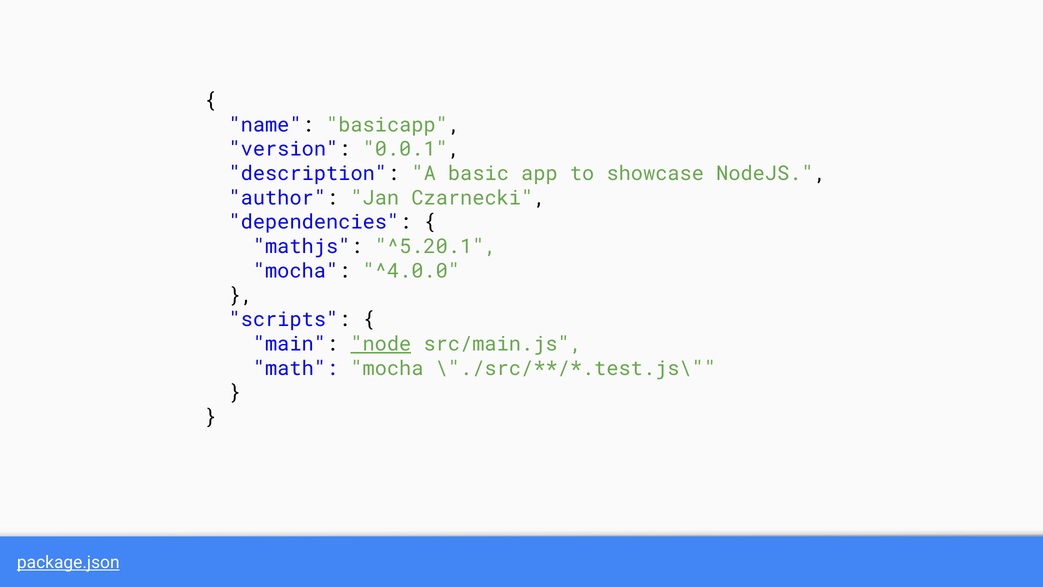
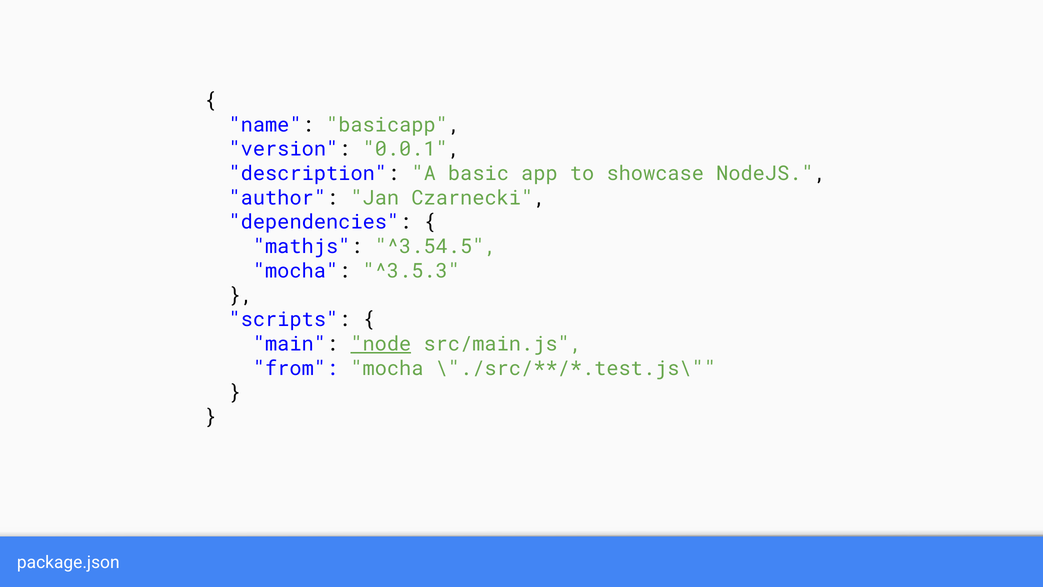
^5.20.1: ^5.20.1 -> ^3.54.5
^4.0.0: ^4.0.0 -> ^3.5.3
math: math -> from
package.json underline: present -> none
